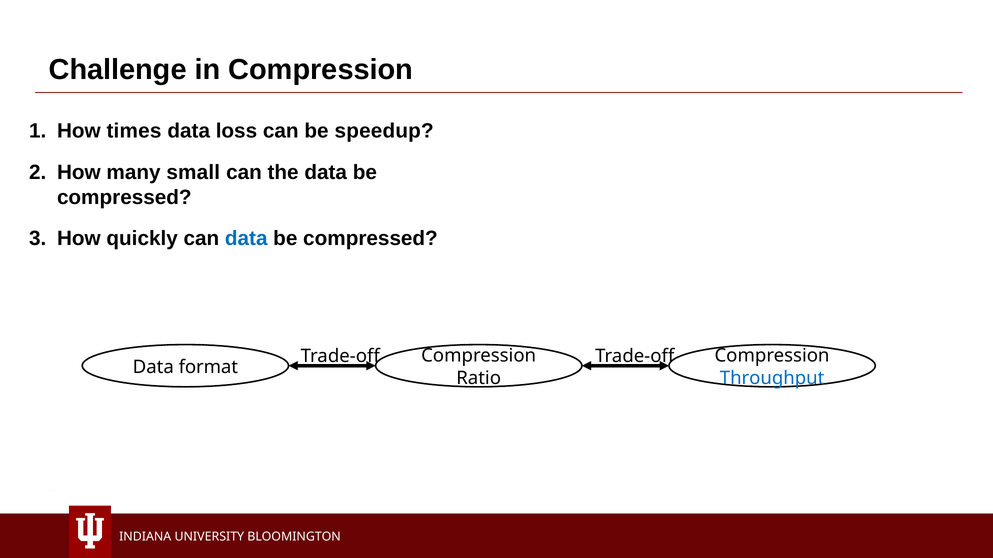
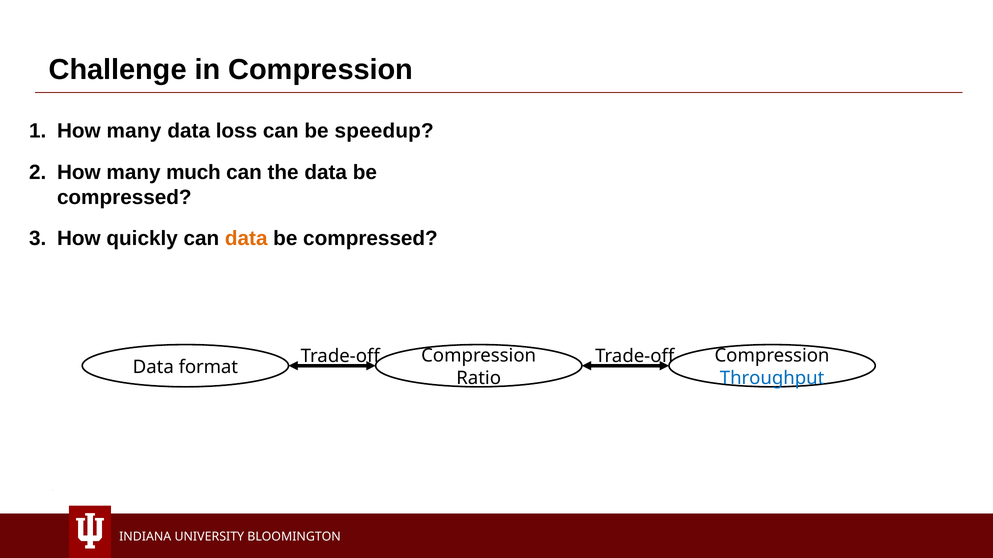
times at (134, 131): times -> many
small: small -> much
data at (246, 239) colour: blue -> orange
